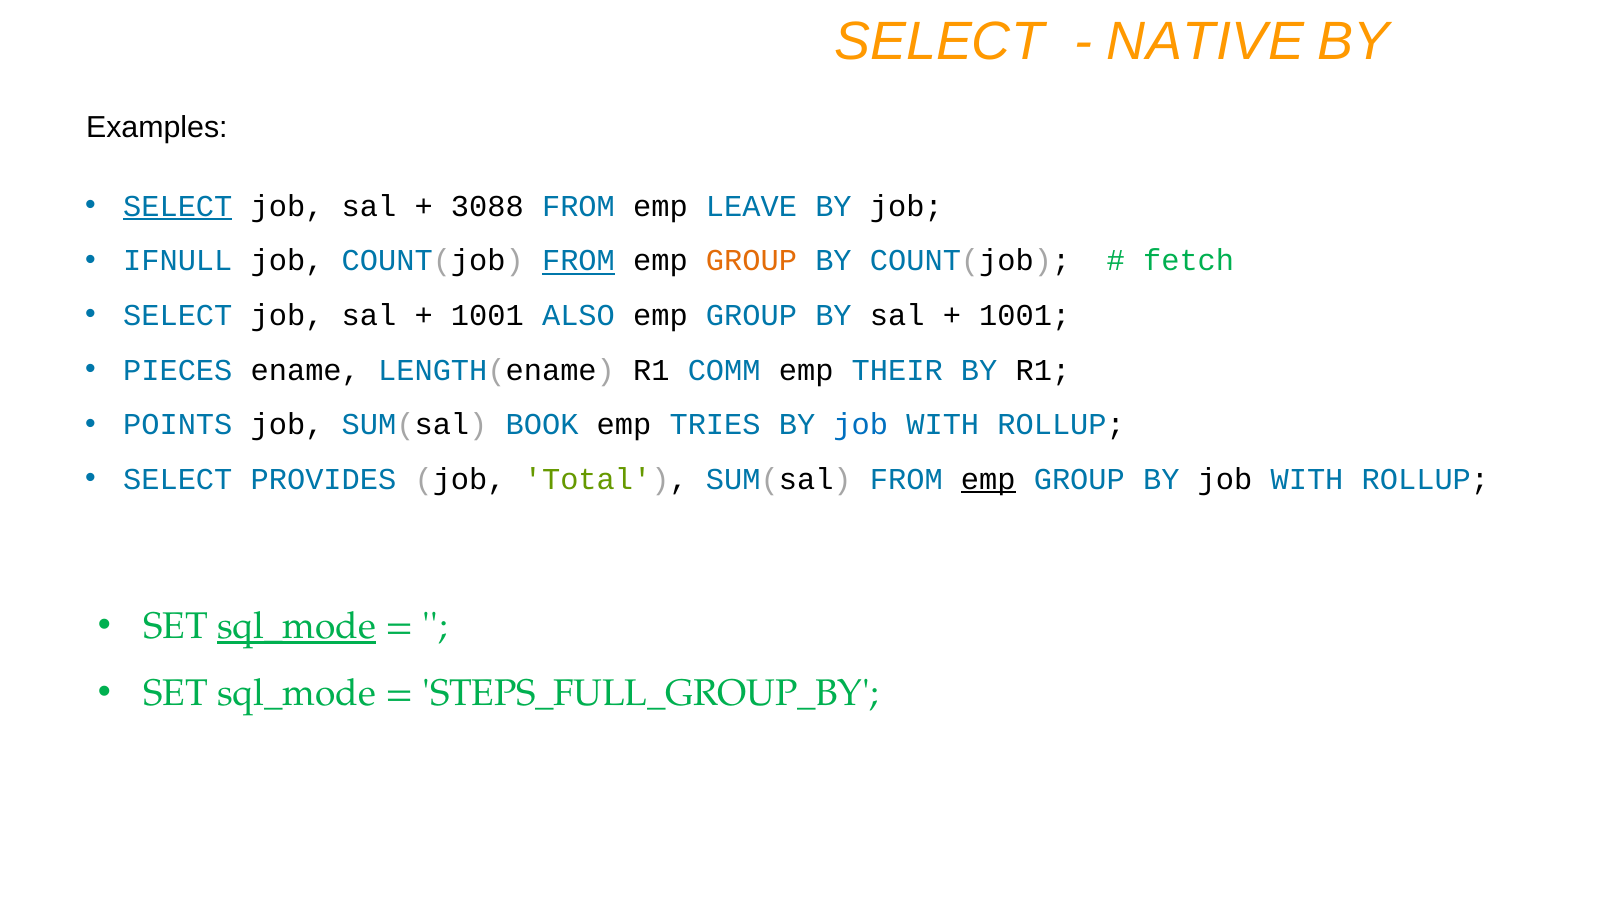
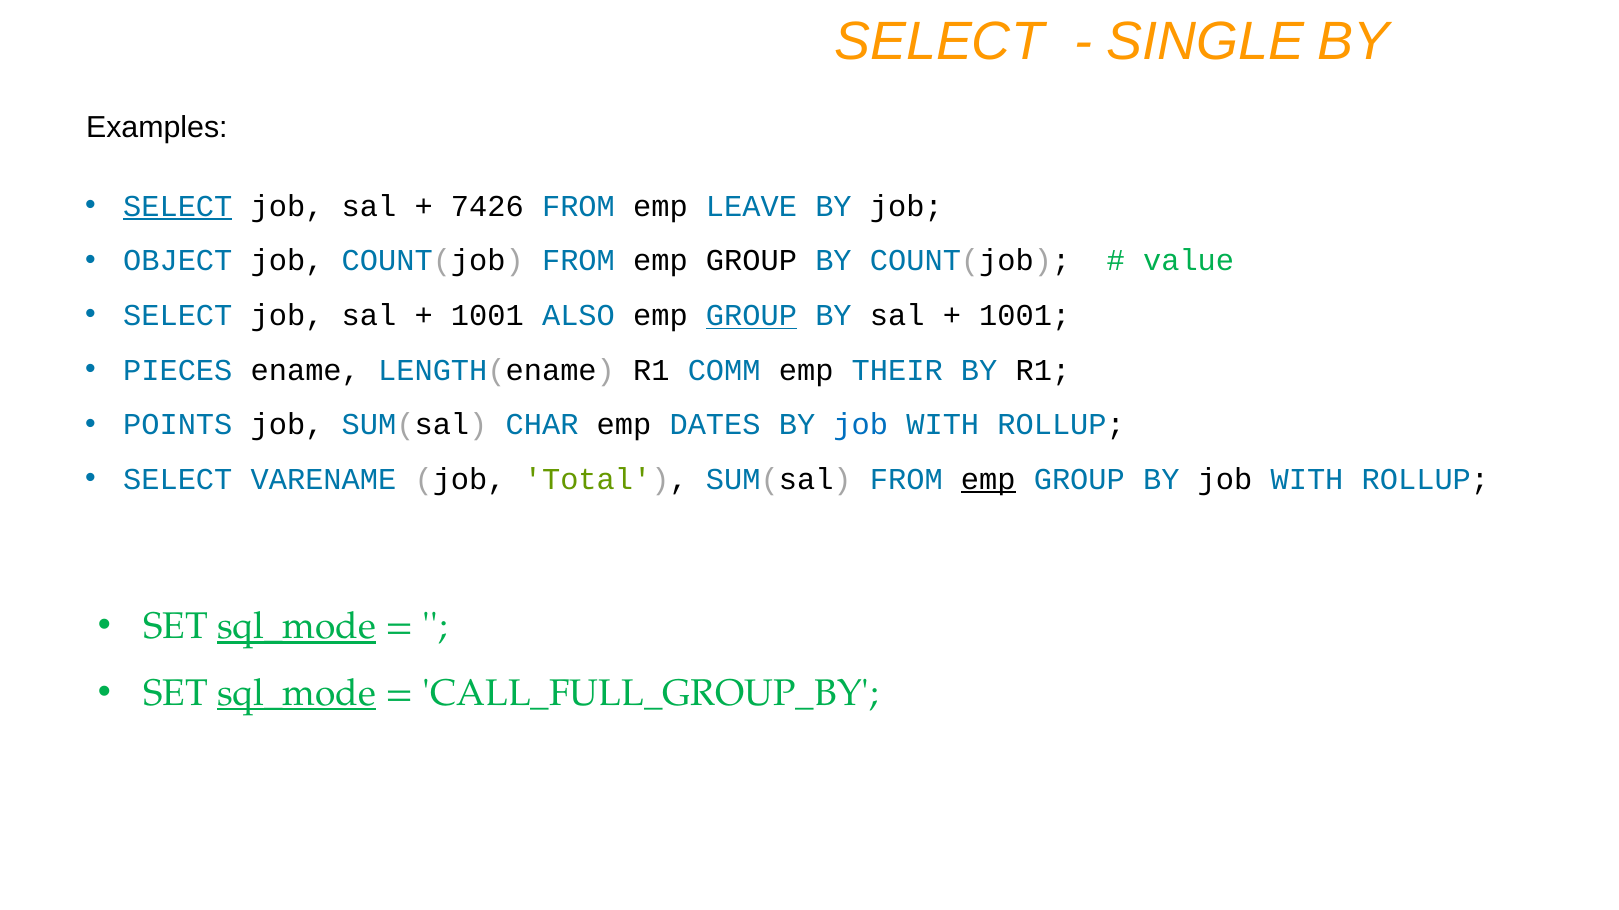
NATIVE: NATIVE -> SINGLE
3088: 3088 -> 7426
IFNULL: IFNULL -> OBJECT
FROM at (578, 261) underline: present -> none
GROUP at (752, 261) colour: orange -> black
fetch: fetch -> value
GROUP at (752, 316) underline: none -> present
BOOK: BOOK -> CHAR
TRIES: TRIES -> DATES
PROVIDES: PROVIDES -> VARENAME
sql_mode at (297, 694) underline: none -> present
STEPS_FULL_GROUP_BY: STEPS_FULL_GROUP_BY -> CALL_FULL_GROUP_BY
